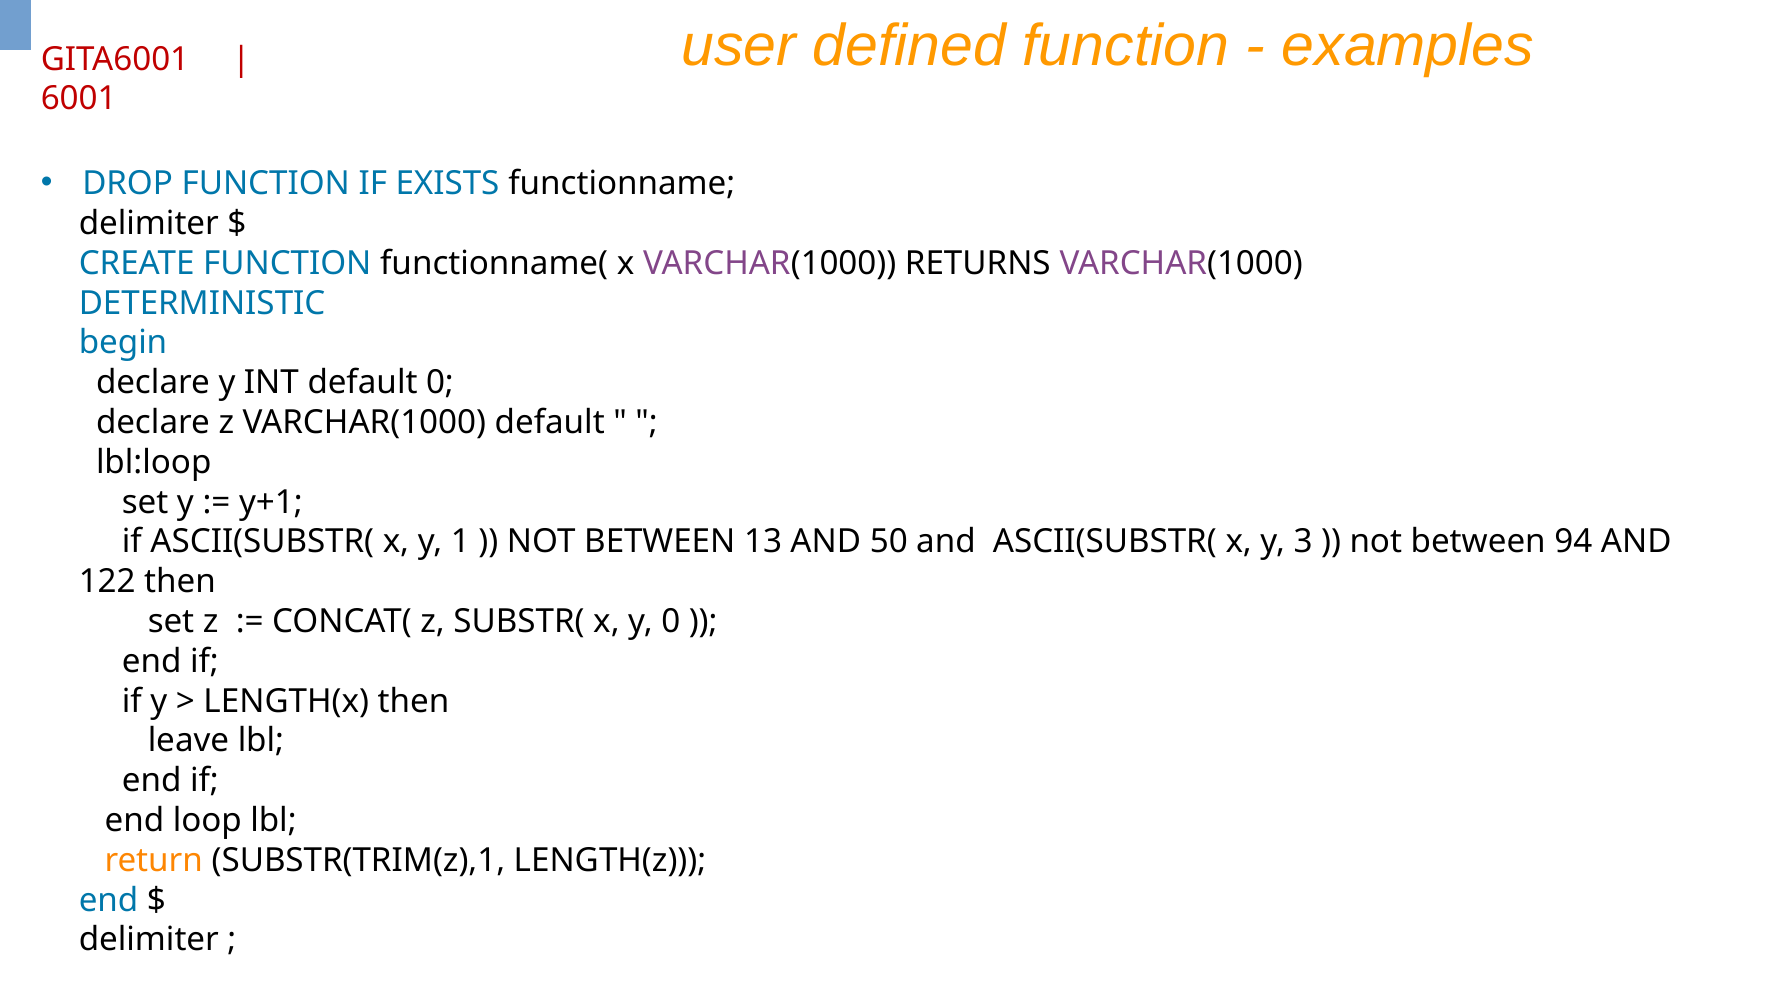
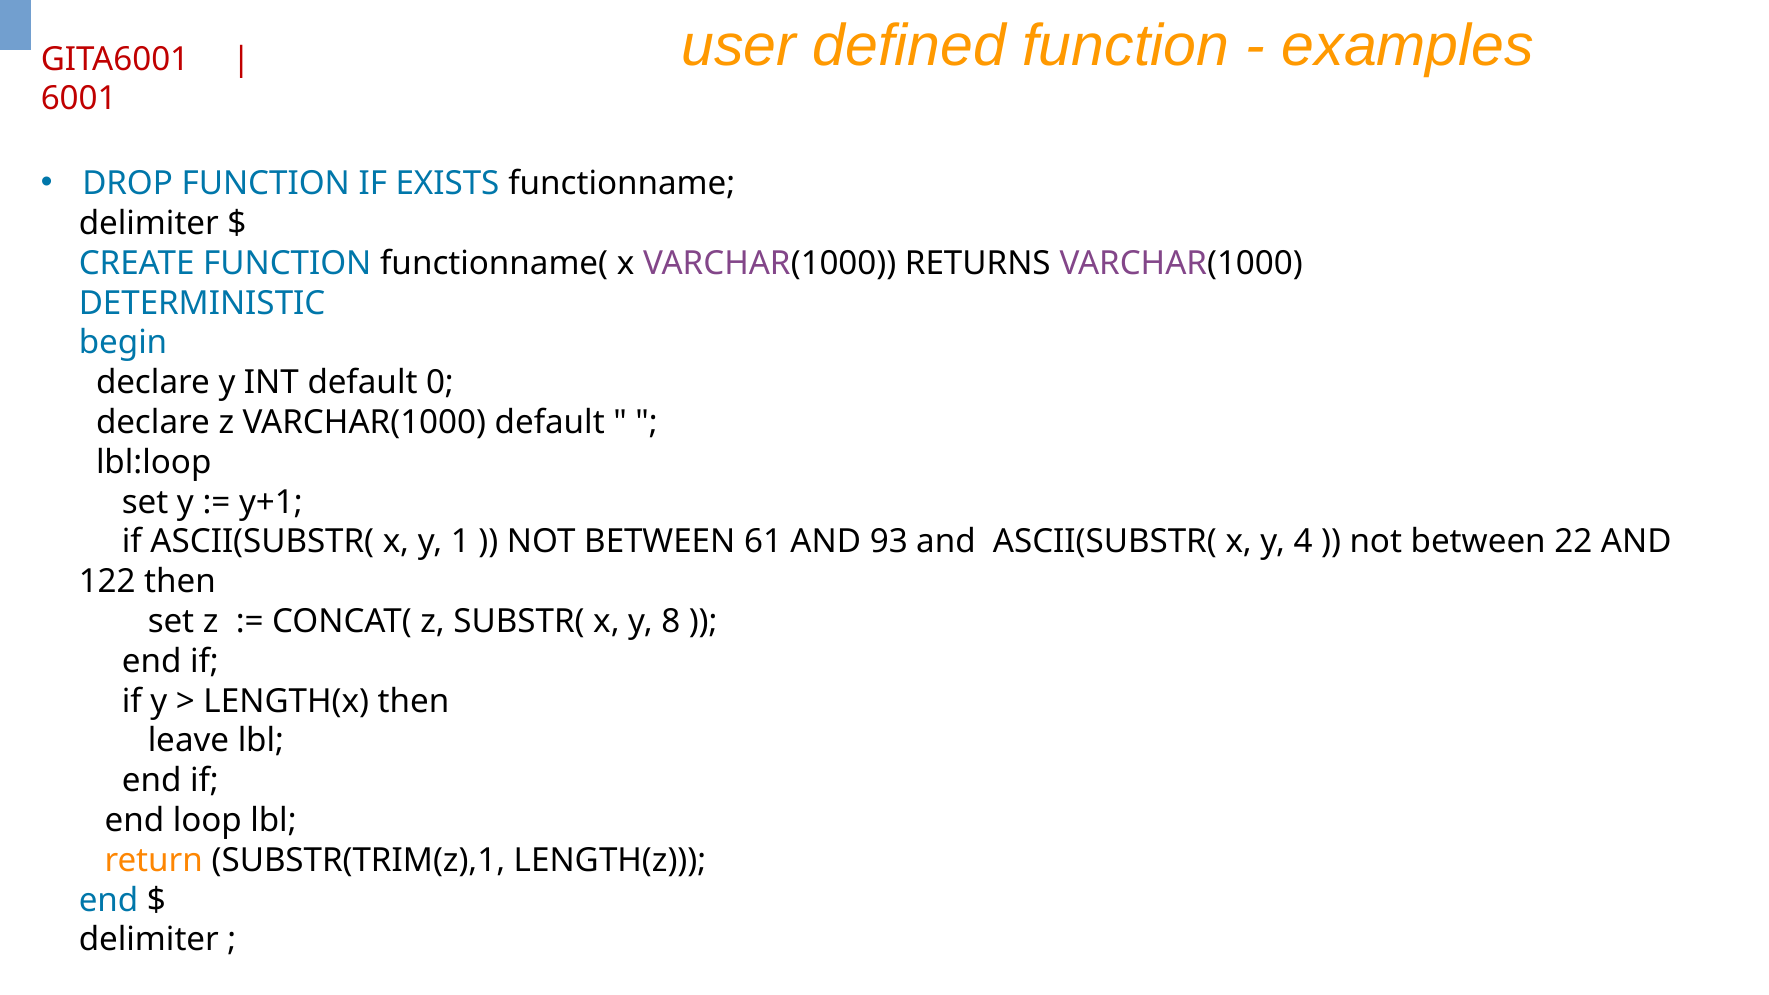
13: 13 -> 61
50: 50 -> 93
3: 3 -> 4
94: 94 -> 22
y 0: 0 -> 8
